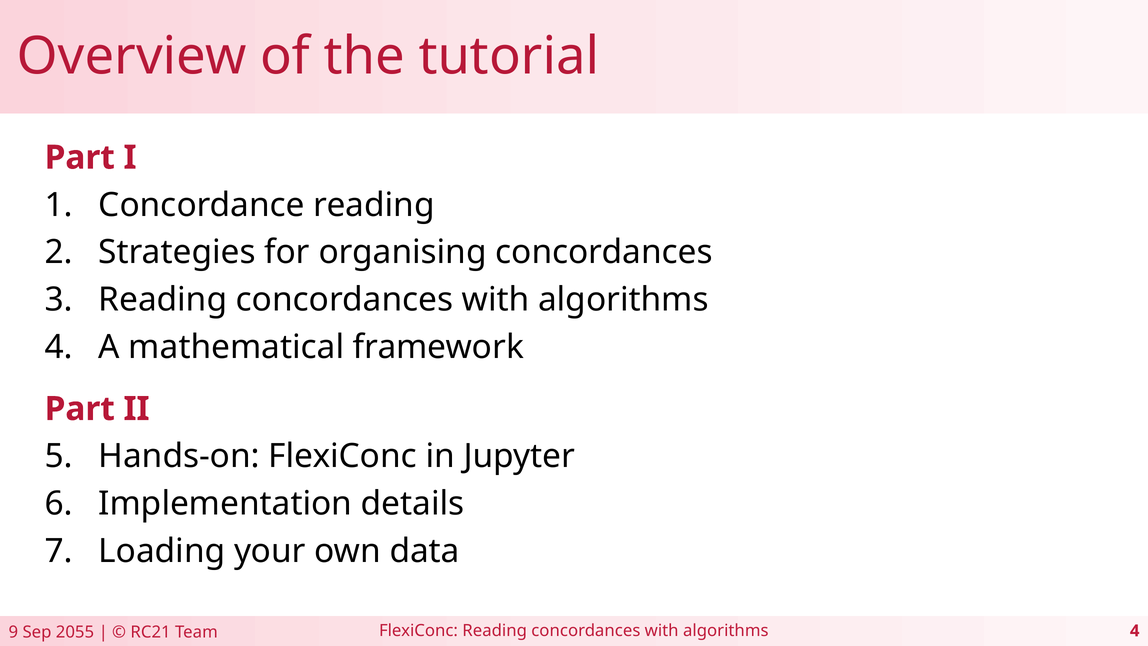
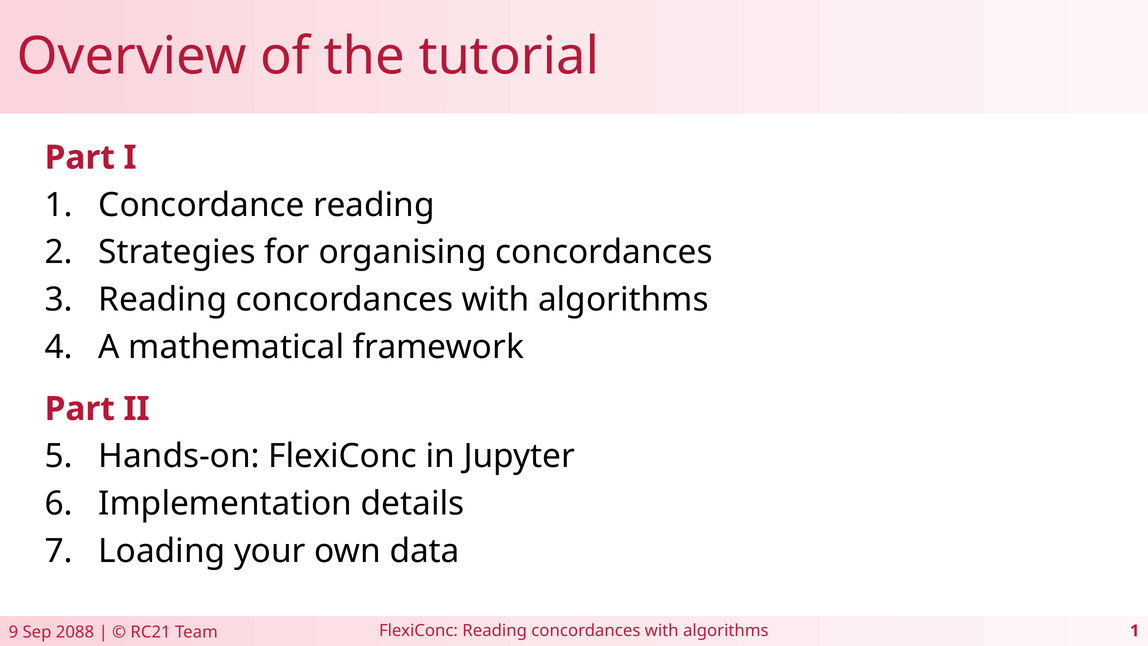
4 at (1135, 631): 4 -> 1
2055: 2055 -> 2088
